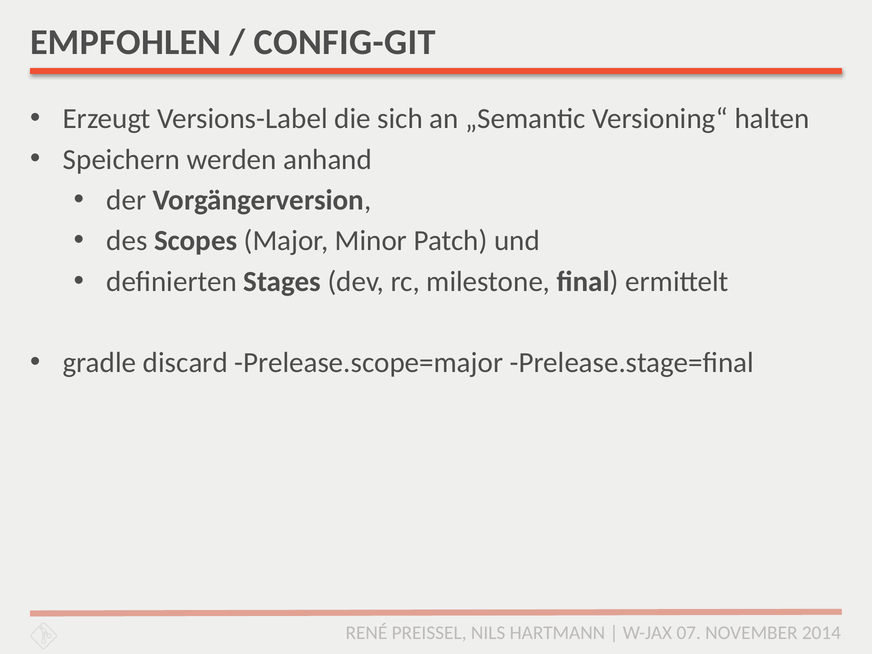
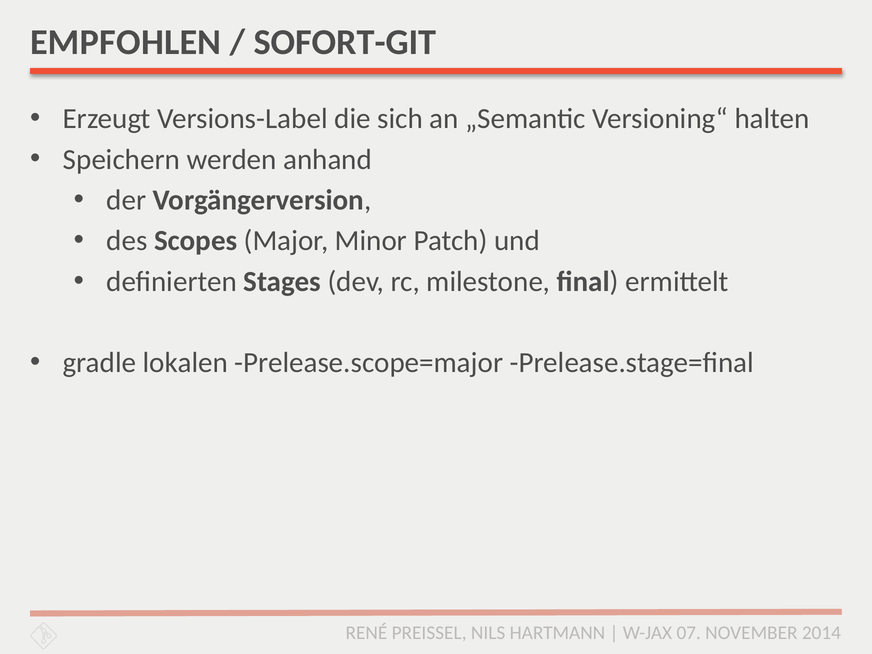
CONFIG-GIT: CONFIG-GIT -> SOFORT-GIT
discard: discard -> lokalen
